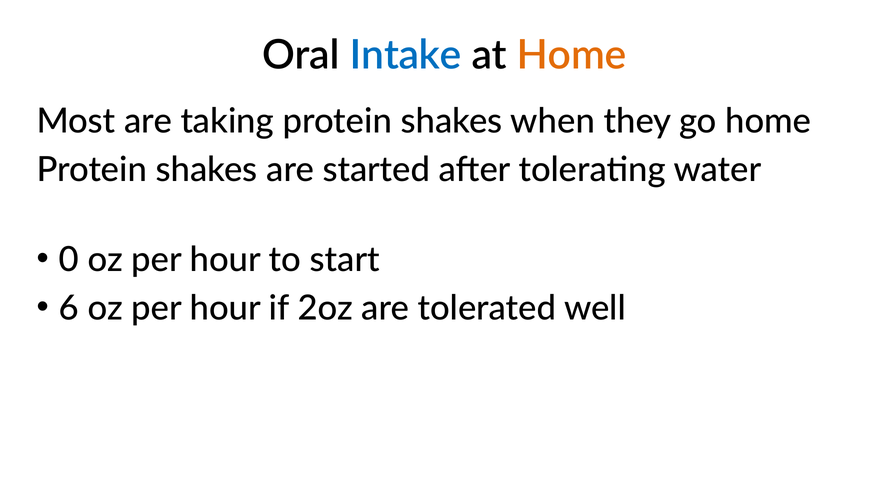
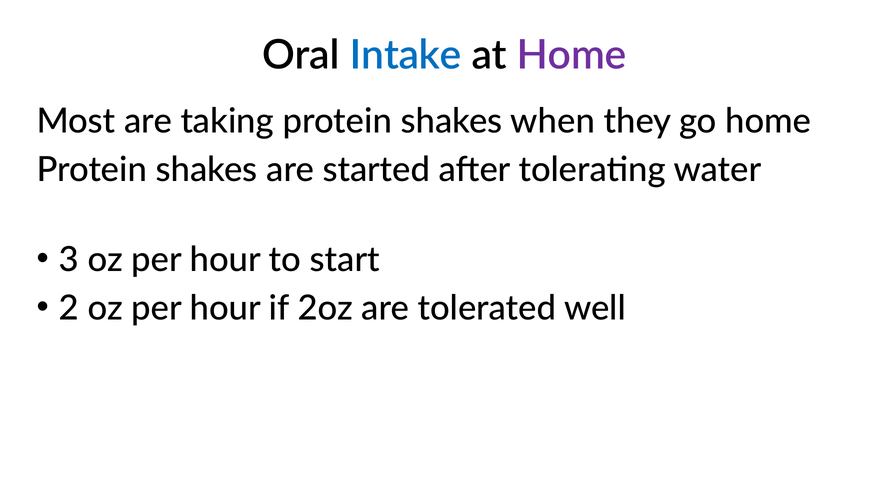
Home at (572, 55) colour: orange -> purple
0: 0 -> 3
6: 6 -> 2
